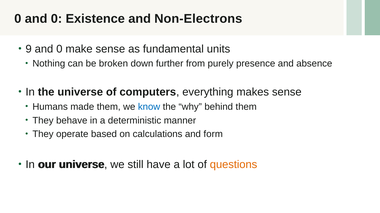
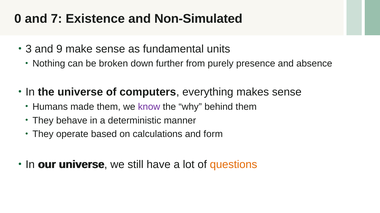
0 and 0: 0 -> 7
Non-Electrons: Non-Electrons -> Non-Simulated
9: 9 -> 3
0 at (59, 49): 0 -> 9
know colour: blue -> purple
